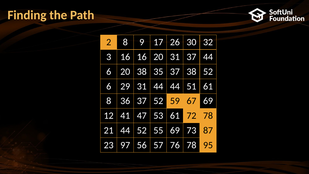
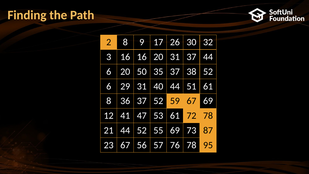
20 38: 38 -> 50
31 44: 44 -> 40
23 97: 97 -> 67
